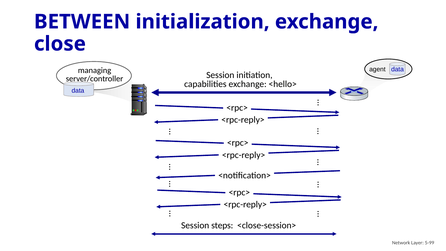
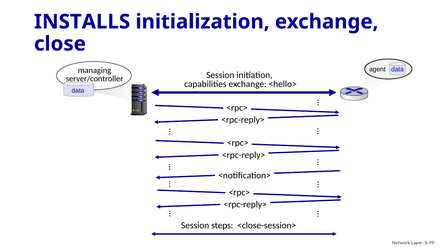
BETWEEN: BETWEEN -> INSTALLS
